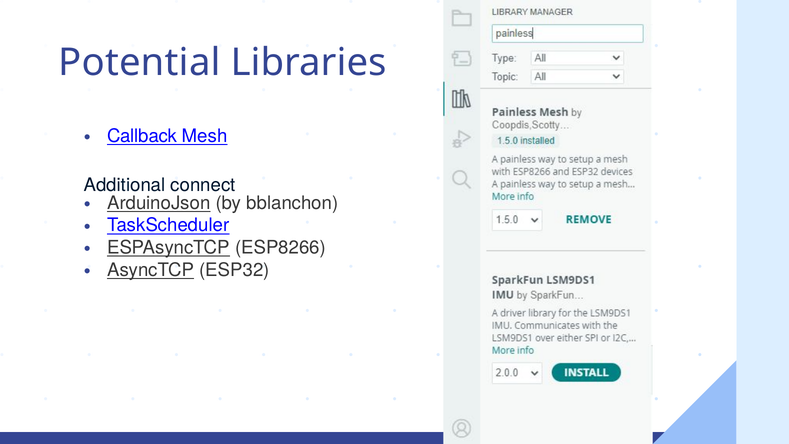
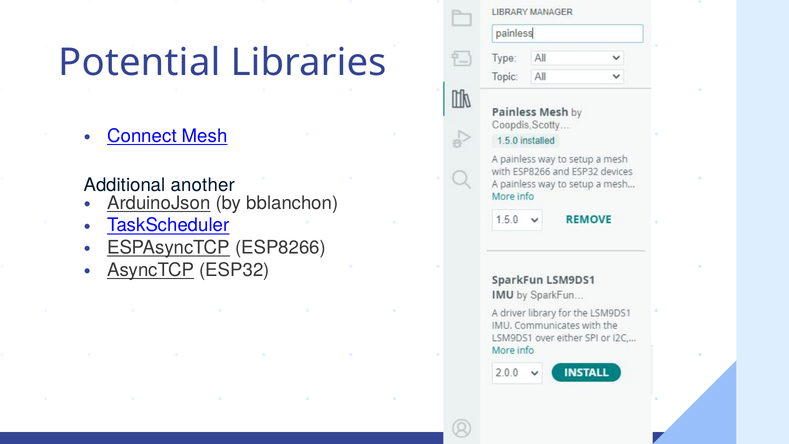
Callback: Callback -> Connect
connect: connect -> another
